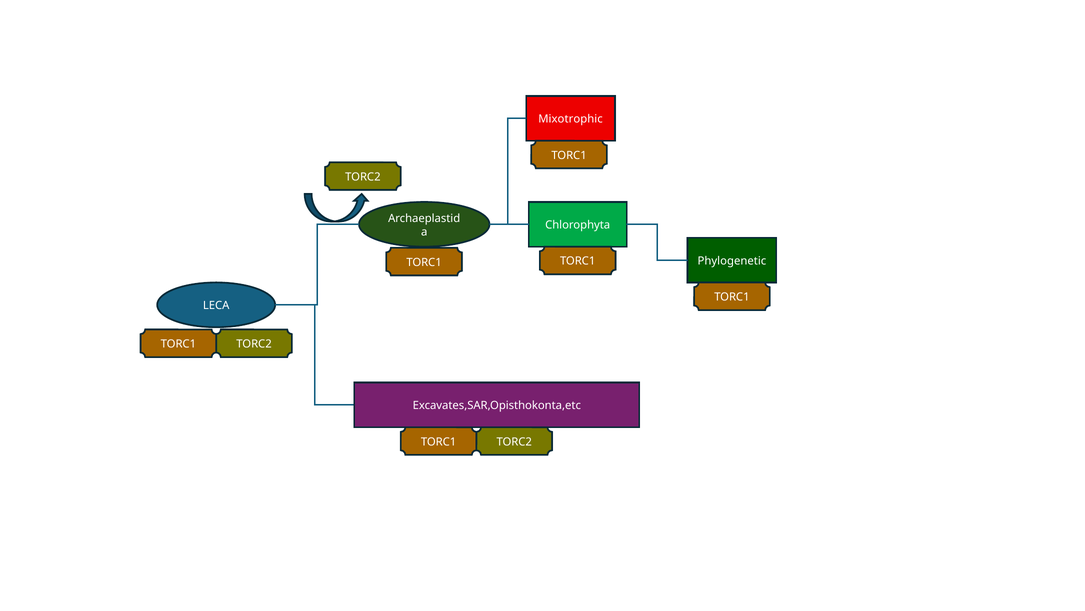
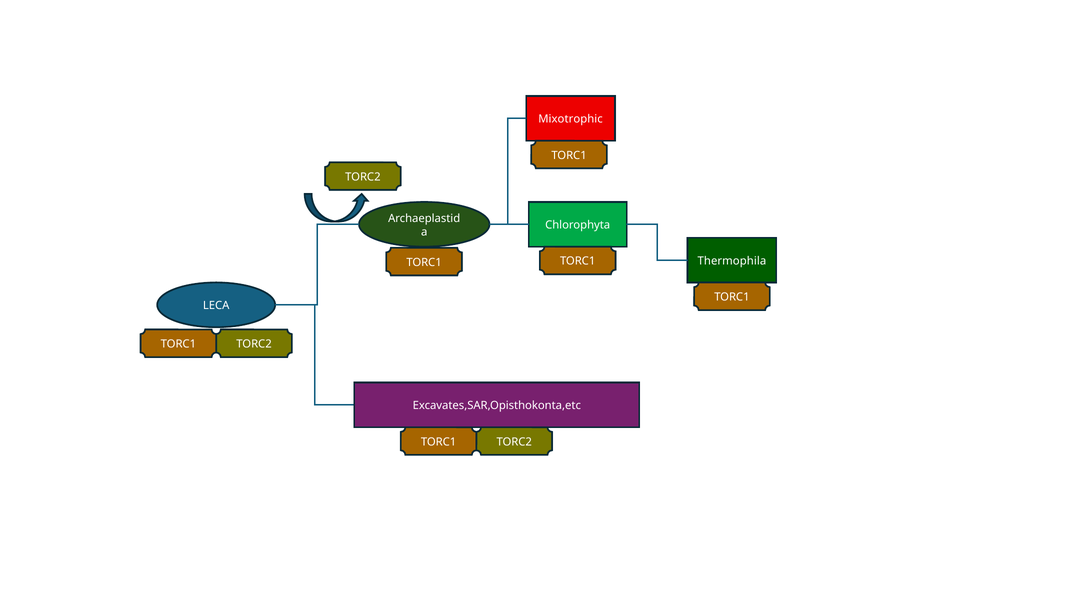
Phylogenetic: Phylogenetic -> Thermophila
